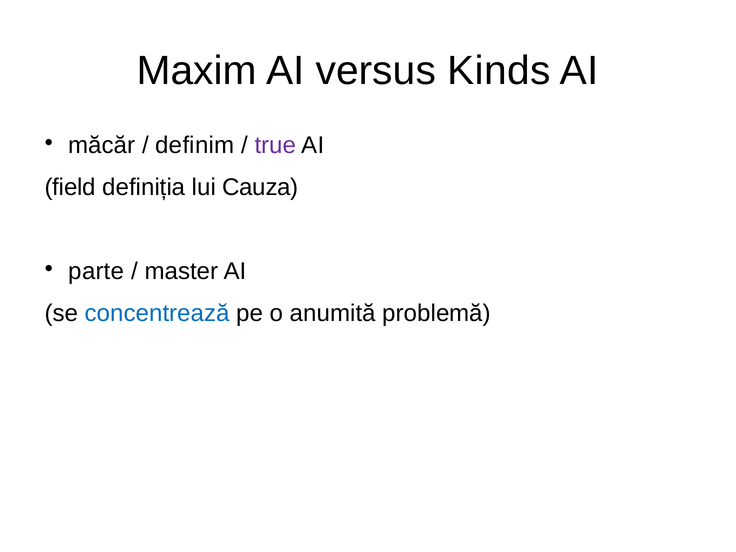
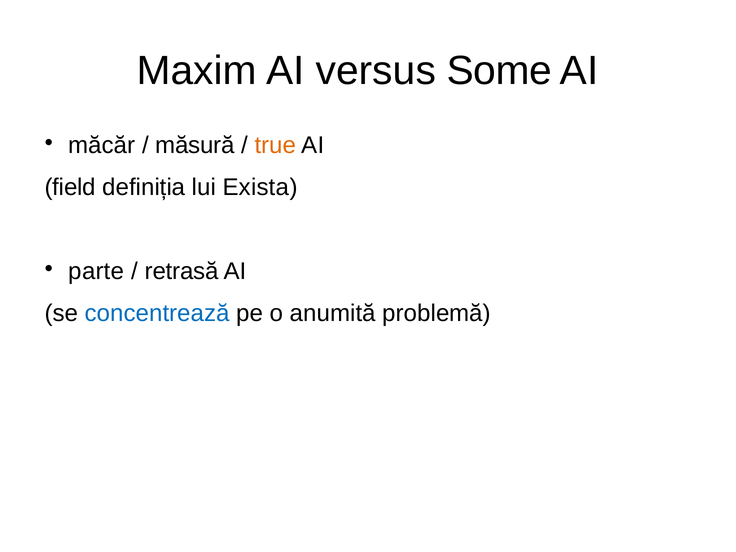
Kinds: Kinds -> Some
definim: definim -> măsură
true colour: purple -> orange
Cauza: Cauza -> Exista
master: master -> retrasă
